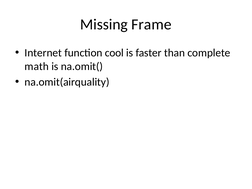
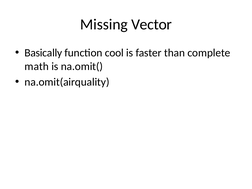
Frame: Frame -> Vector
Internet: Internet -> Basically
